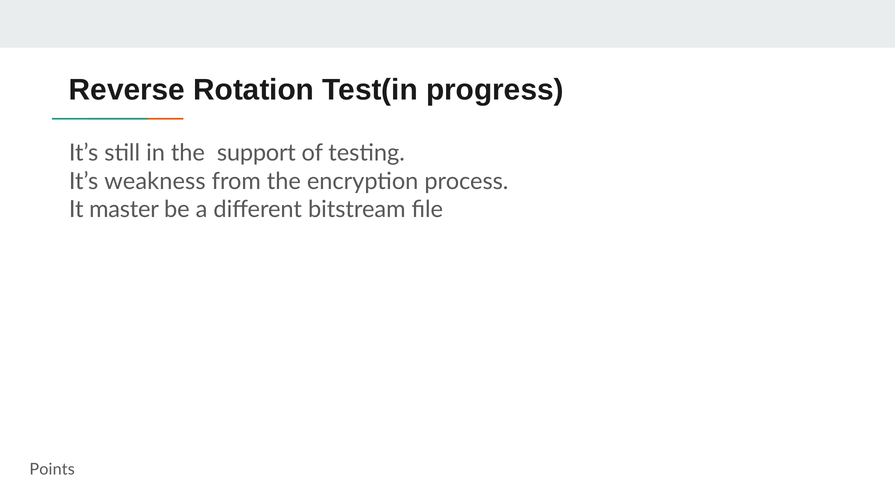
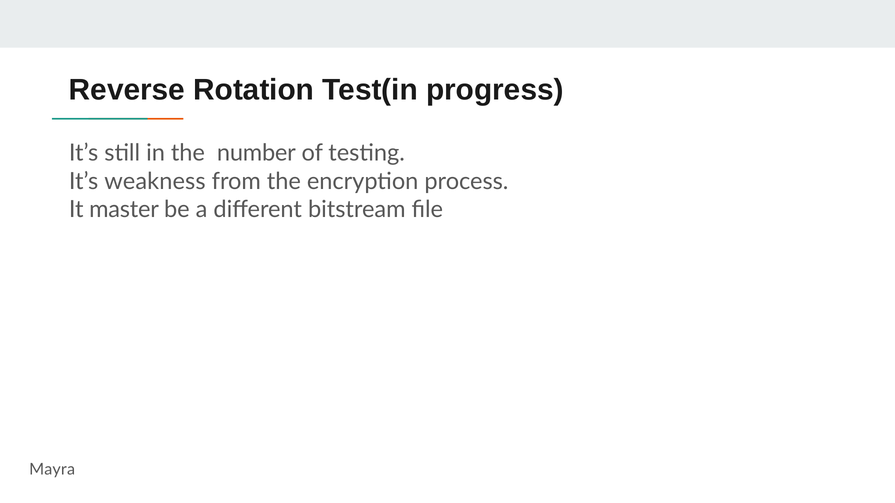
support: support -> number
Points: Points -> Mayra
